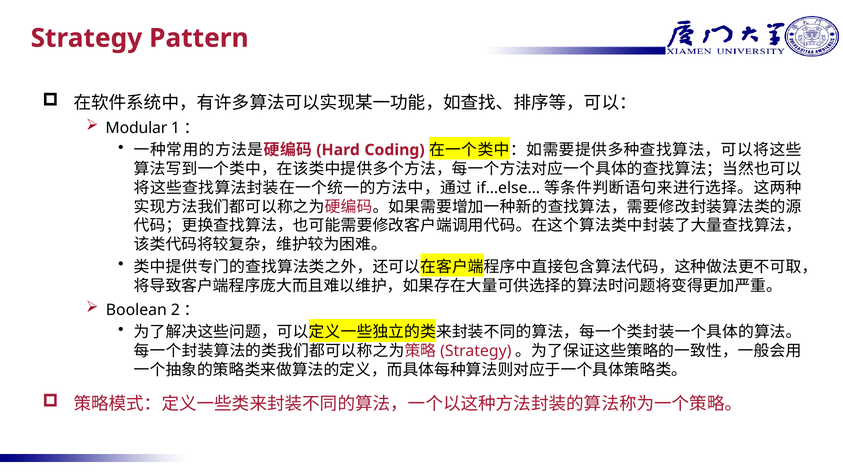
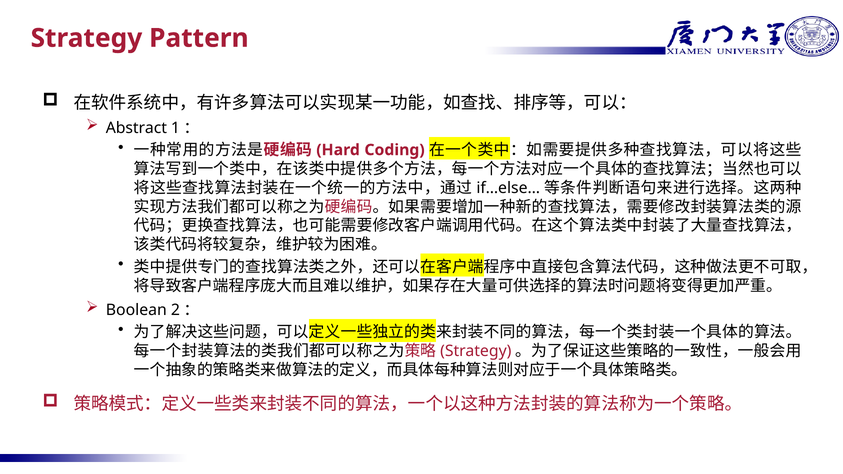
Modular: Modular -> Abstract
